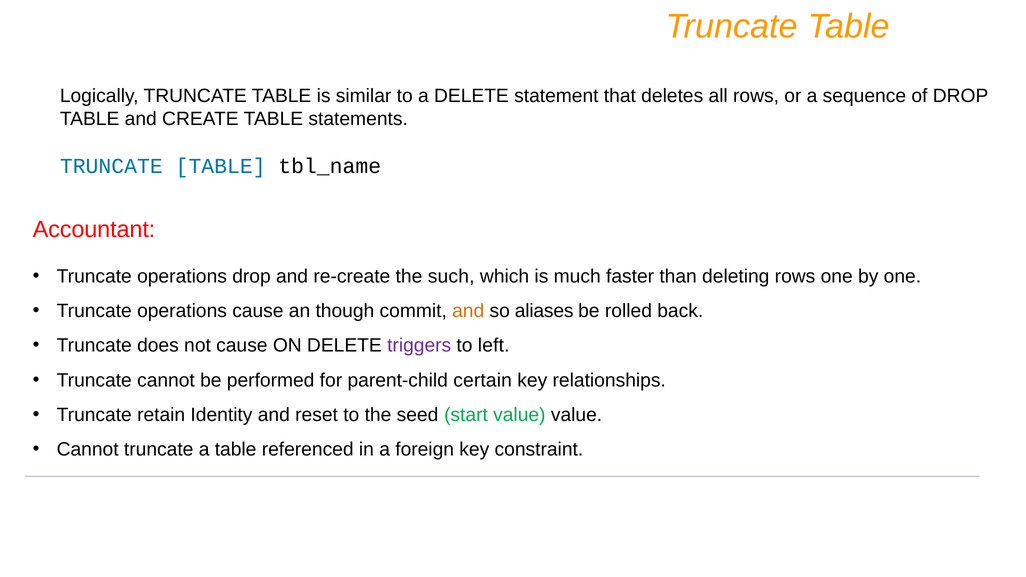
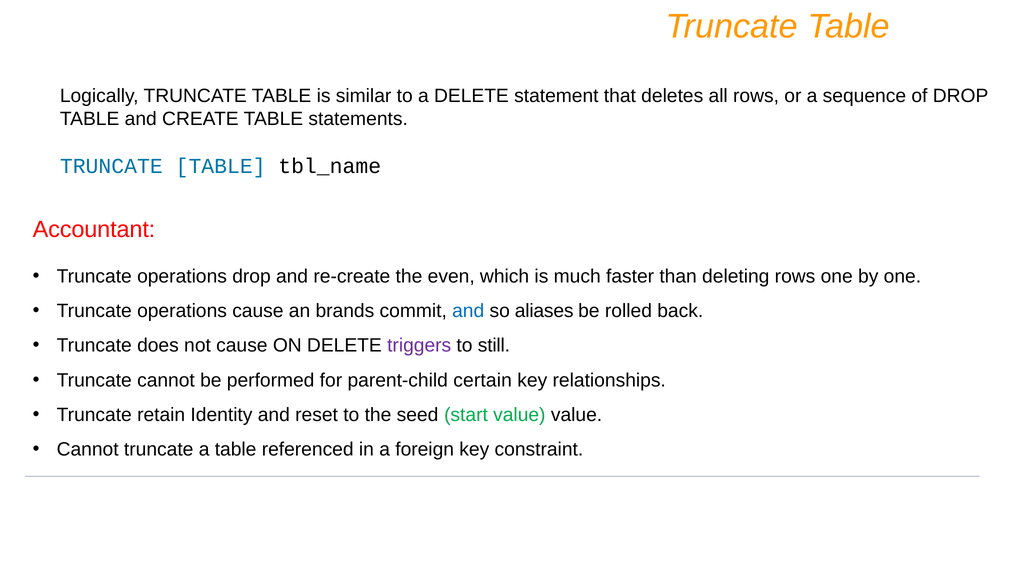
such: such -> even
though: though -> brands
and at (468, 311) colour: orange -> blue
left: left -> still
